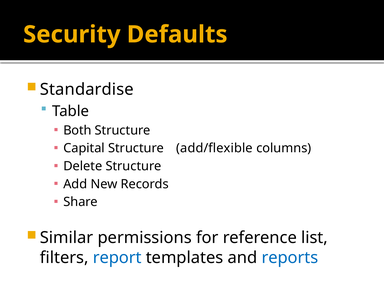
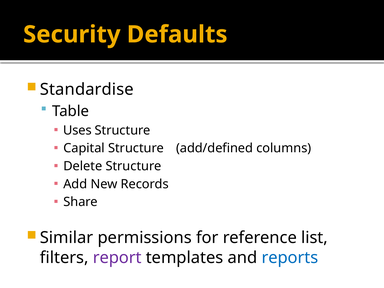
Both: Both -> Uses
add/flexible: add/flexible -> add/defined
report colour: blue -> purple
